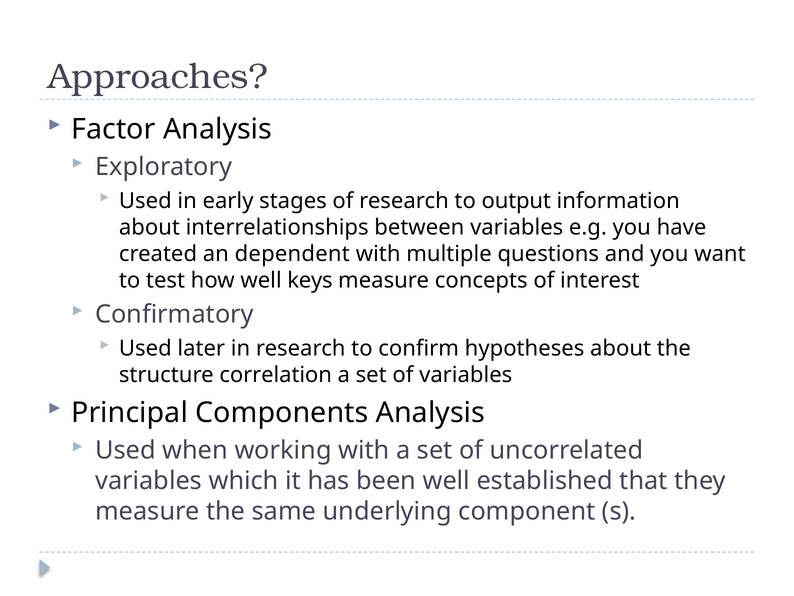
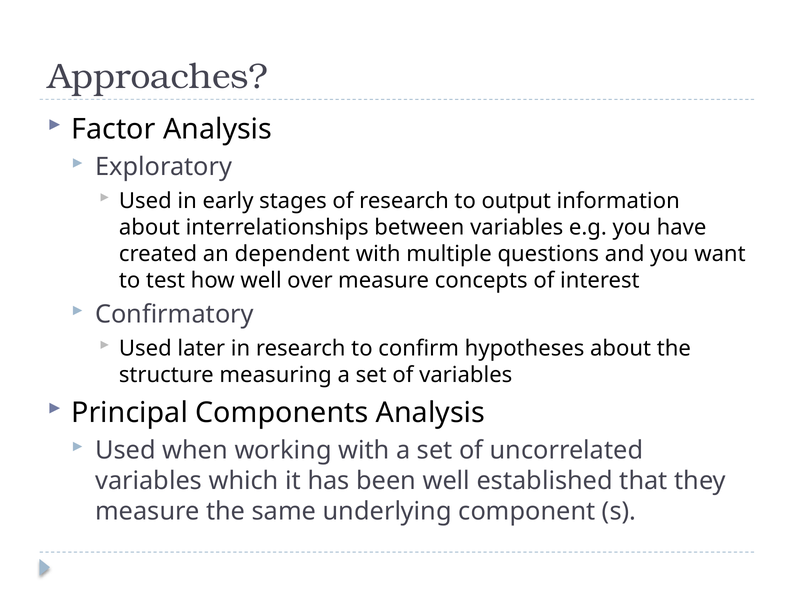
keys: keys -> over
correlation: correlation -> measuring
